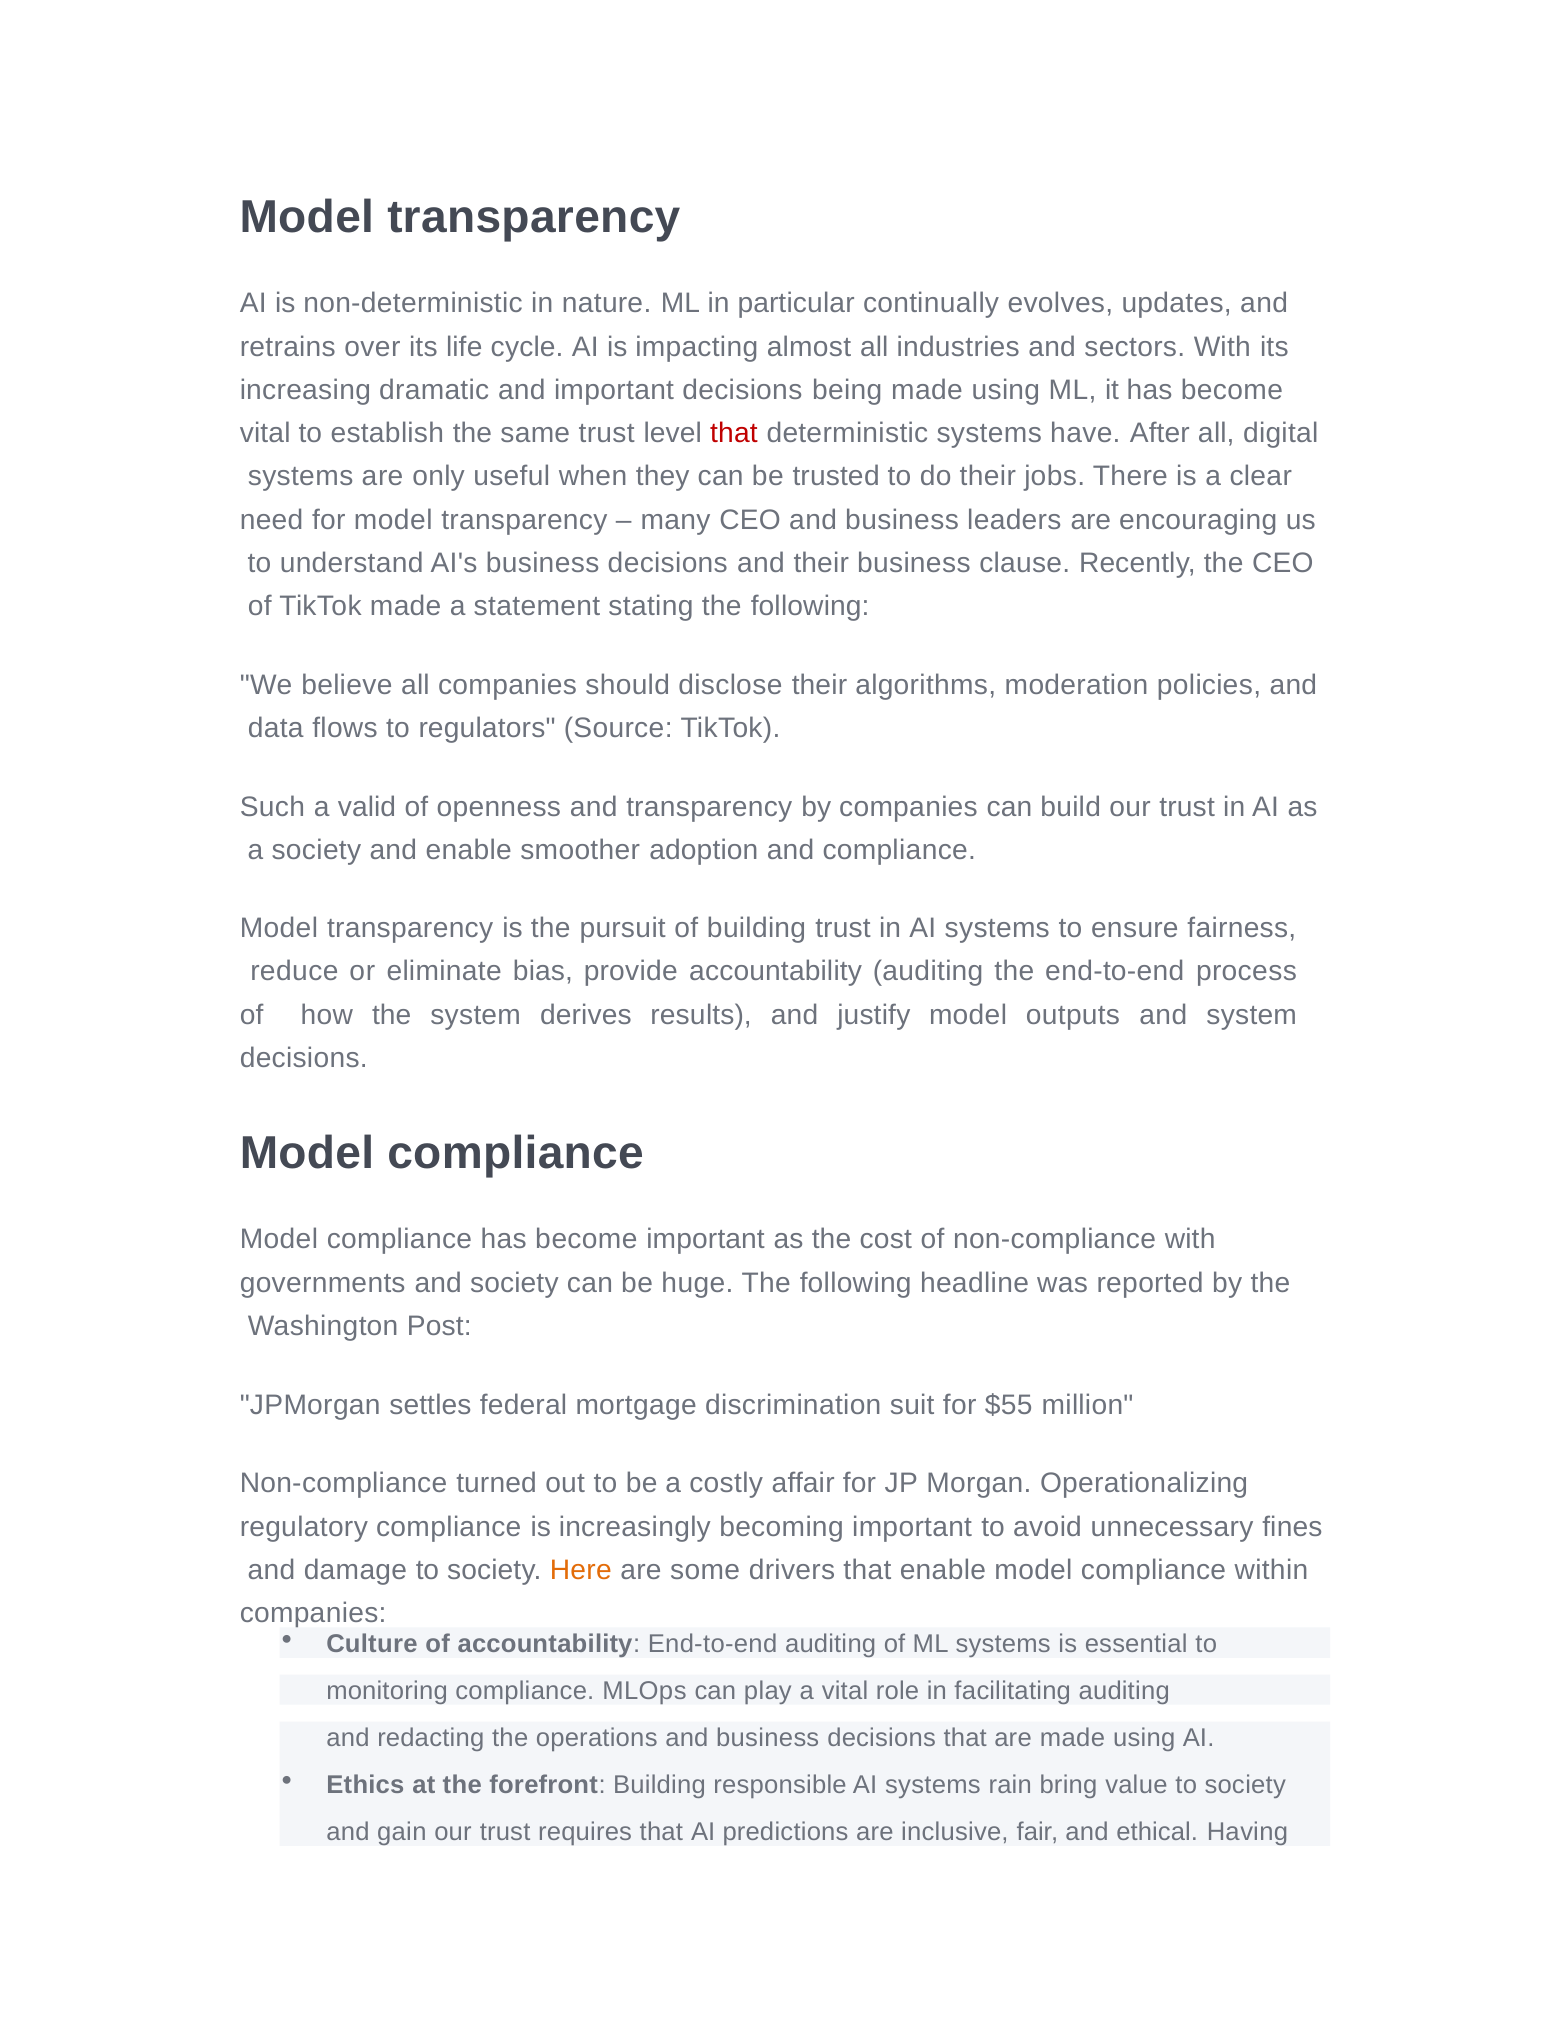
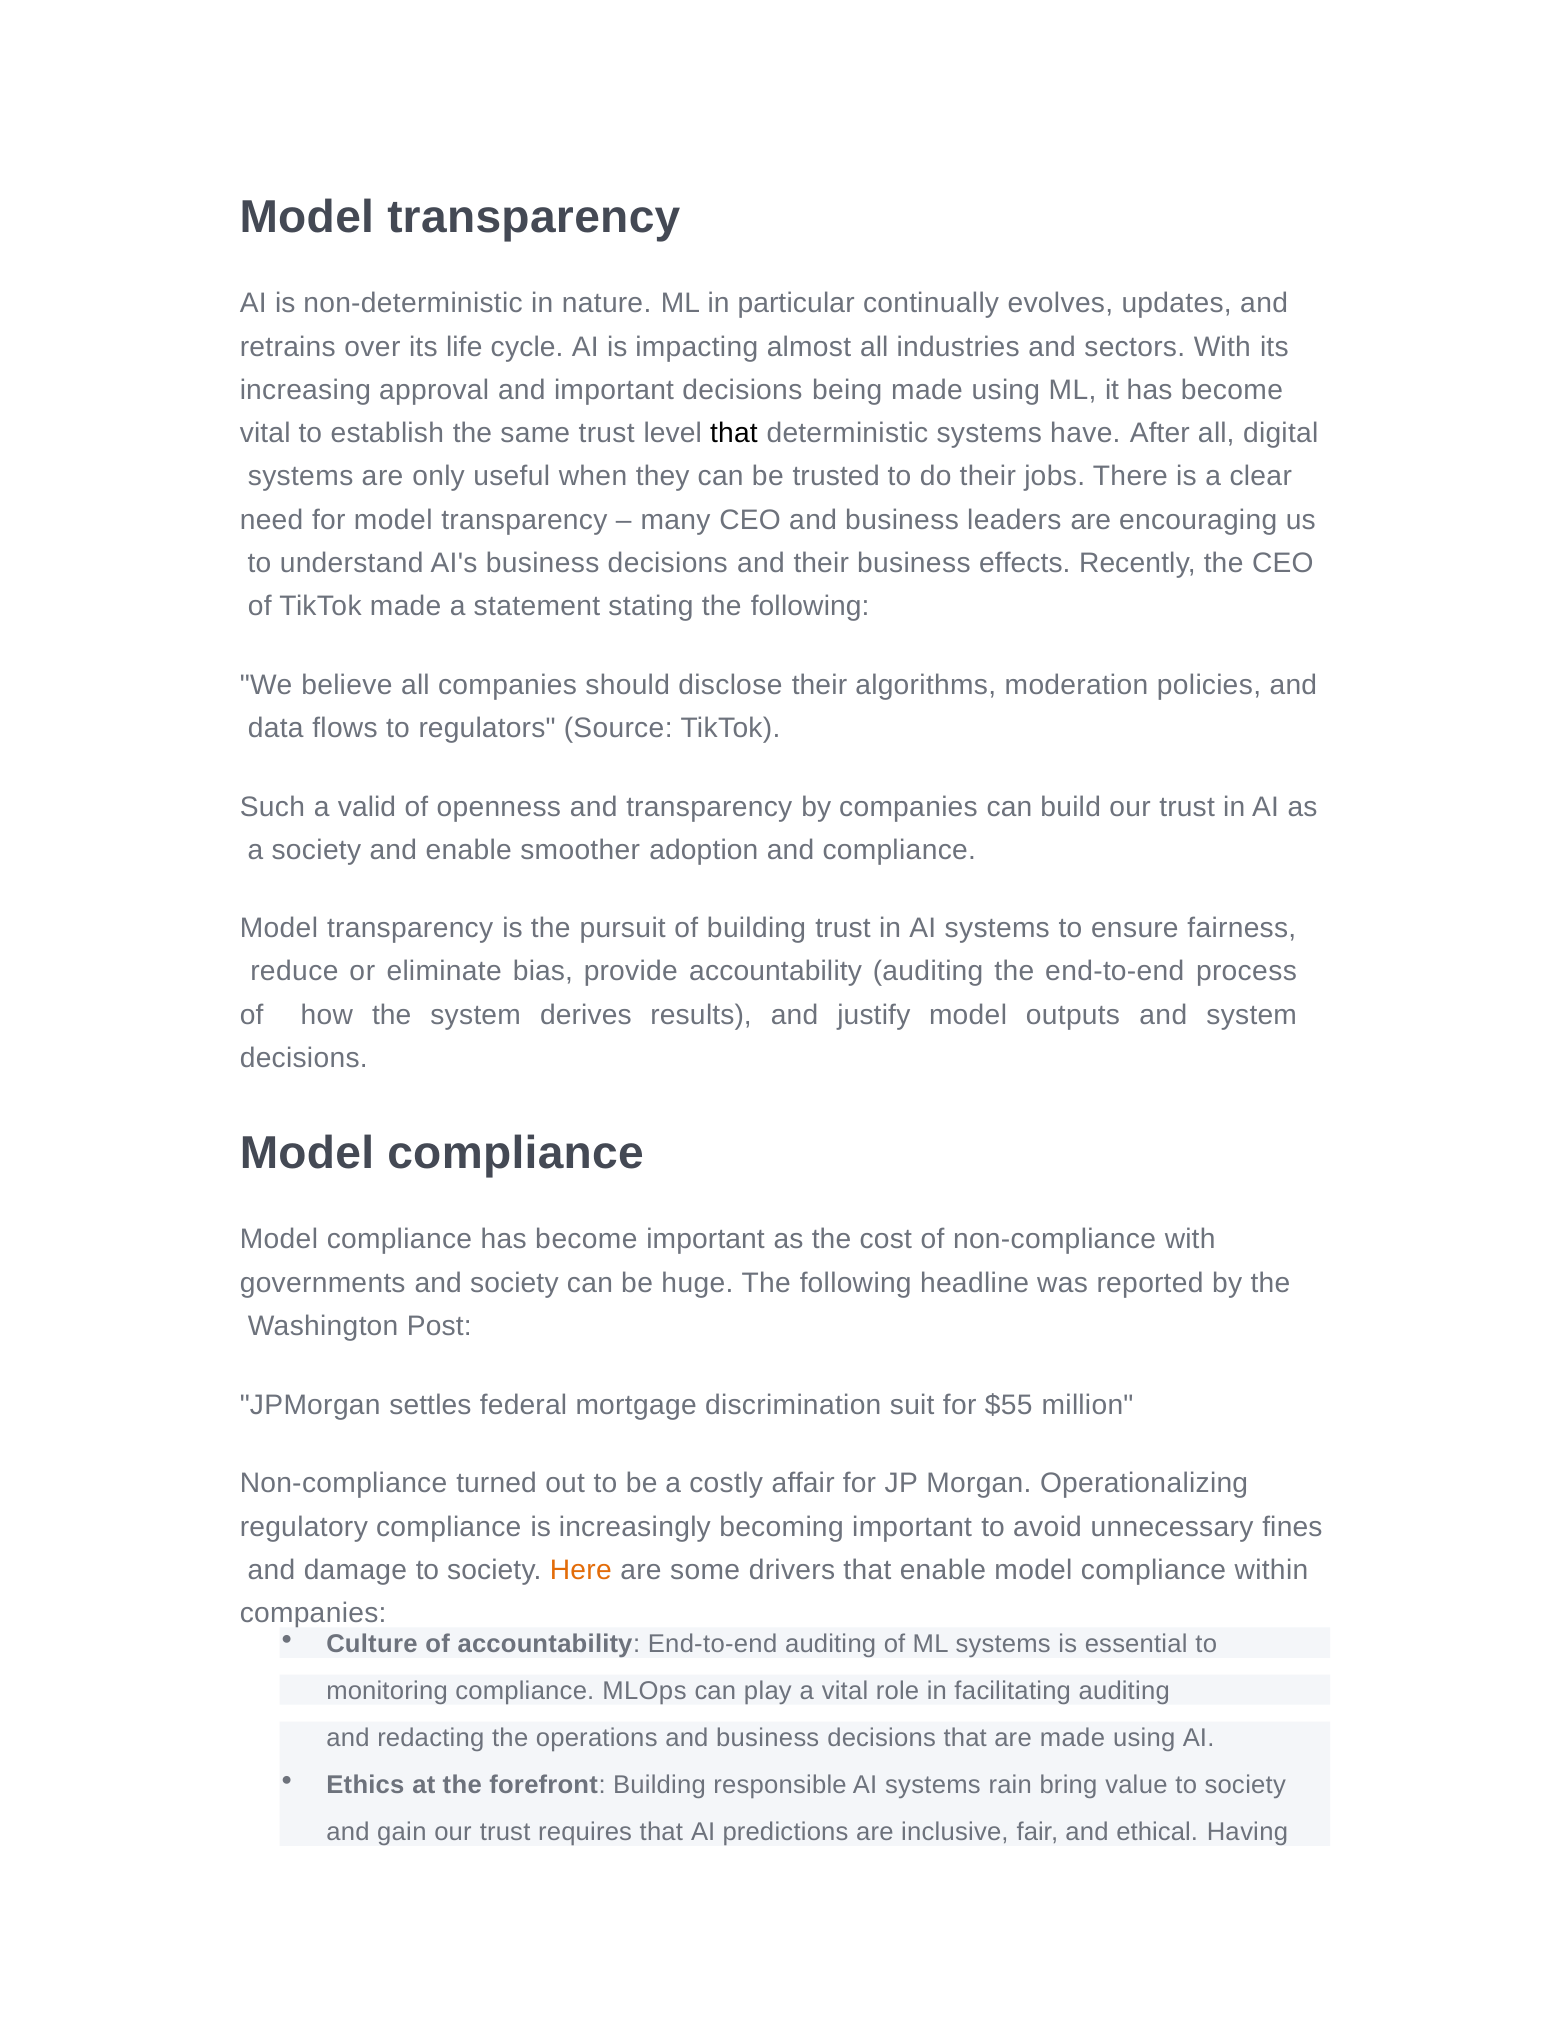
dramatic: dramatic -> approval
that at (734, 433) colour: red -> black
clause: clause -> effects
